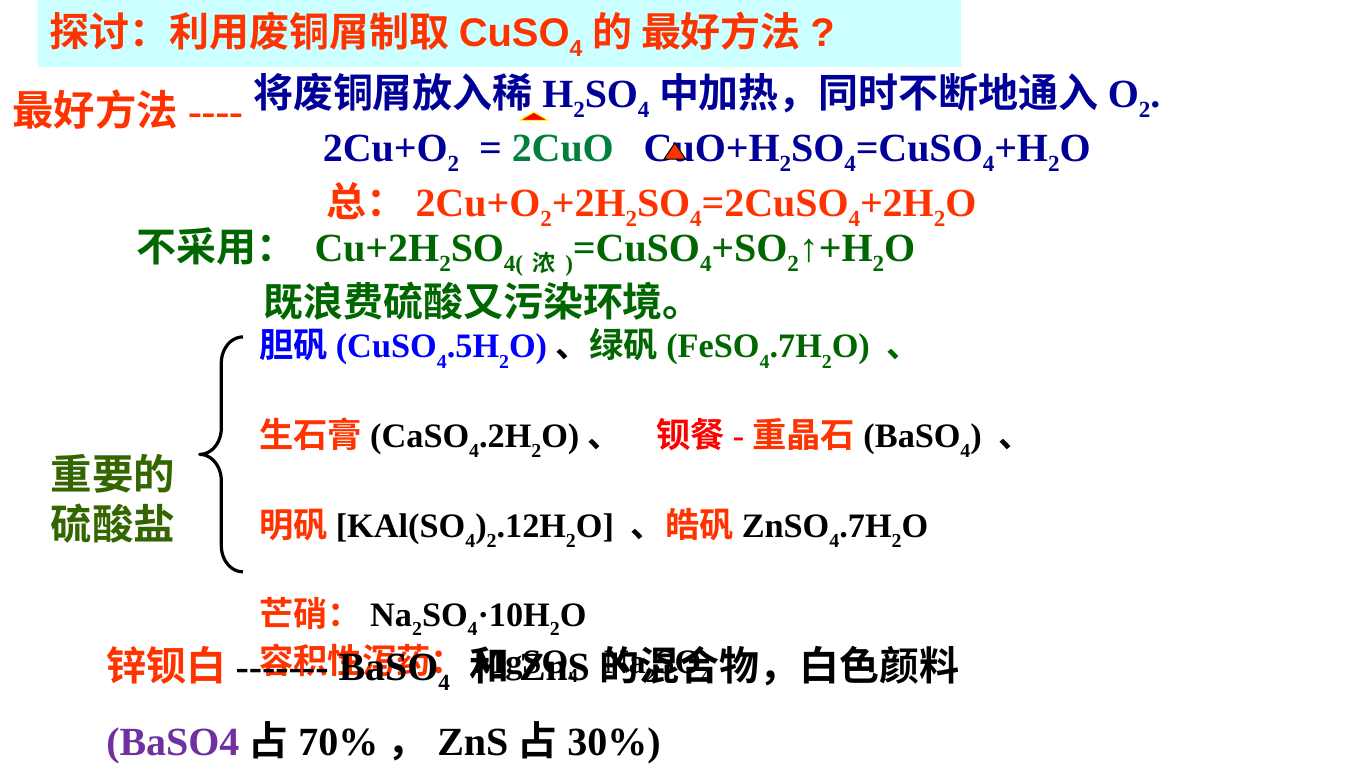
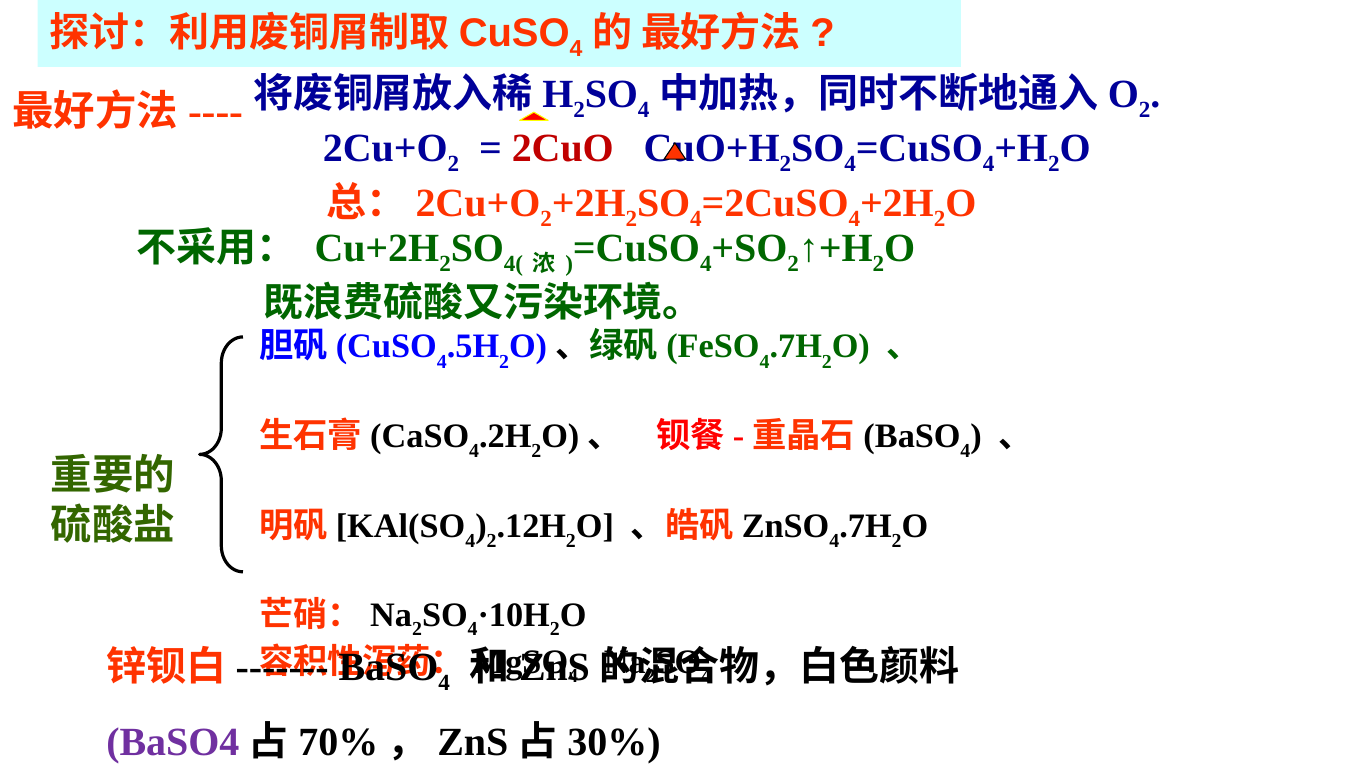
2CuO colour: green -> red
